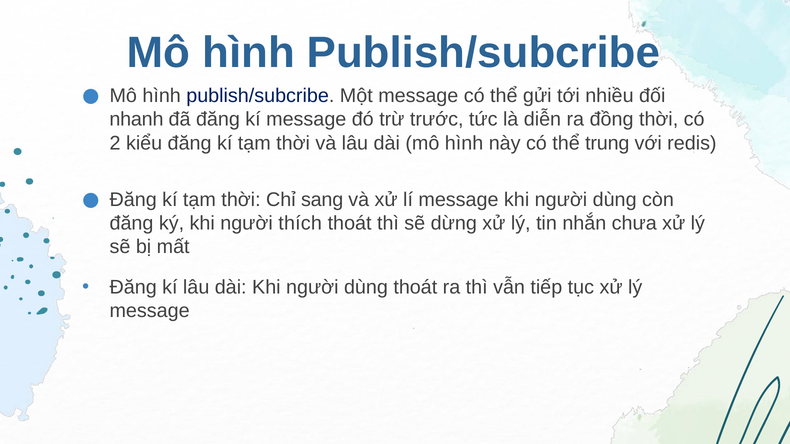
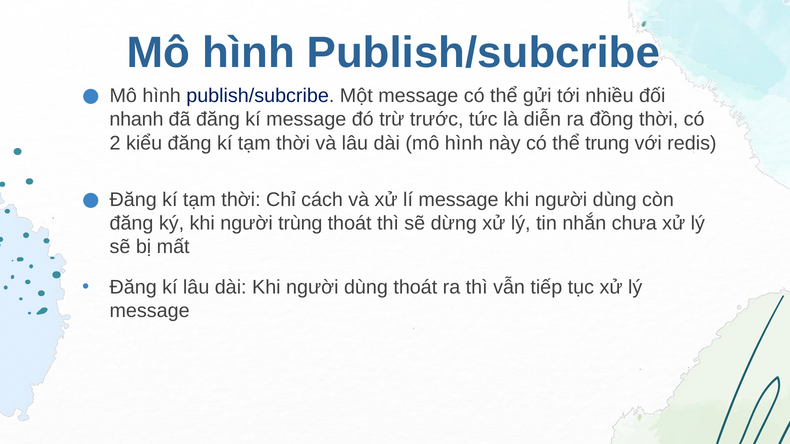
sang: sang -> cách
thích: thích -> trùng
